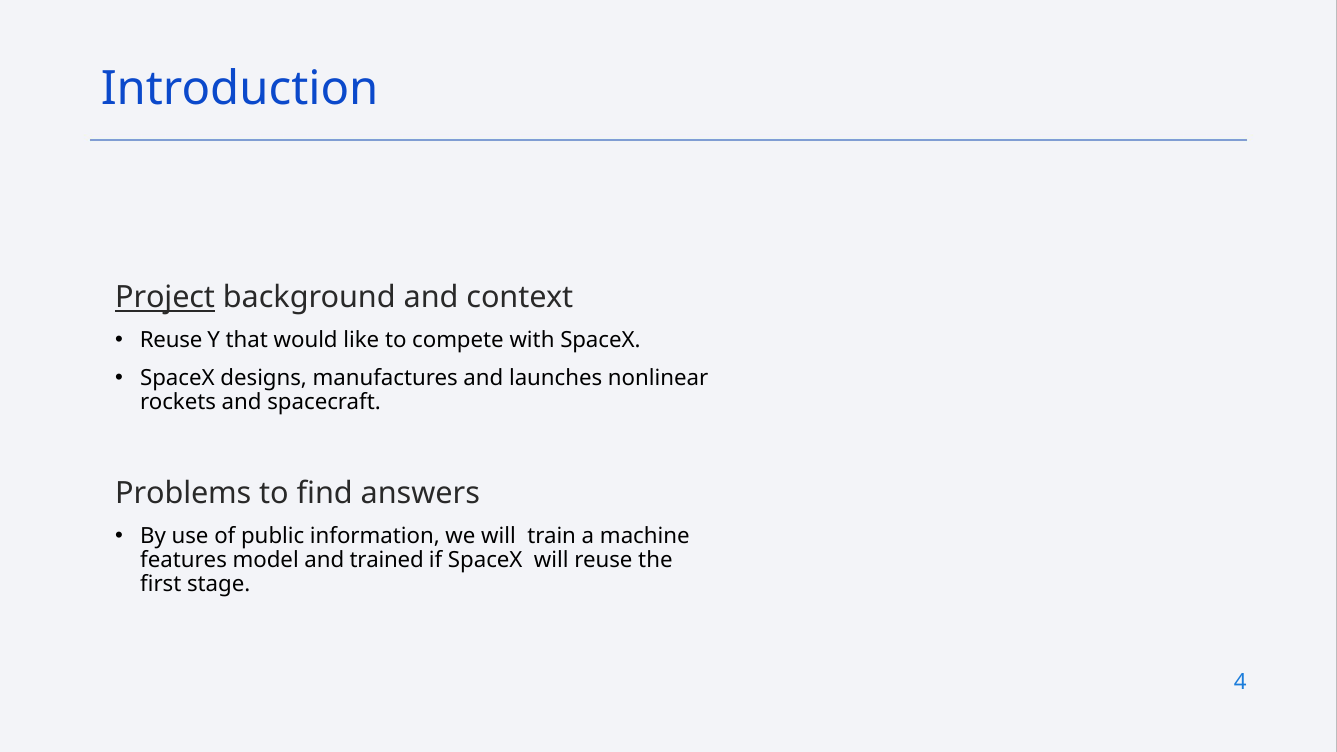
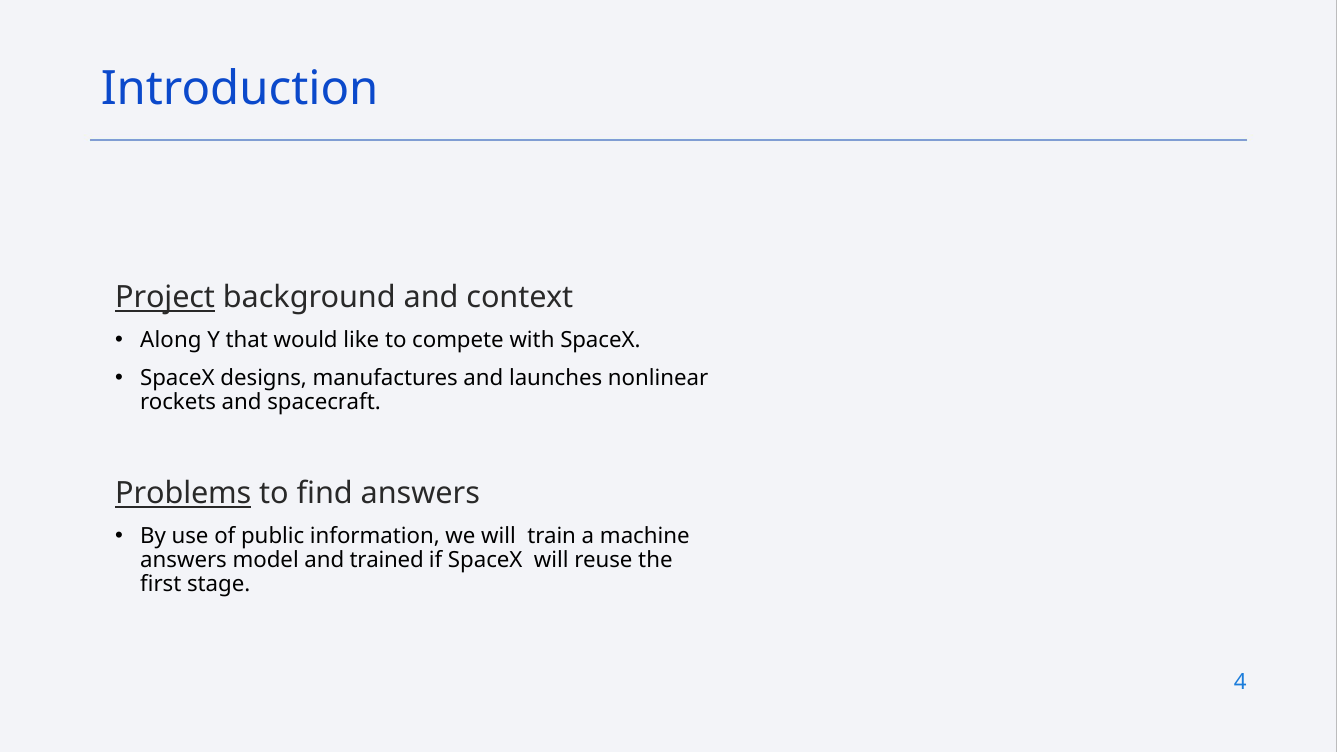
Reuse at (171, 340): Reuse -> Along
Problems underline: none -> present
features at (184, 560): features -> answers
